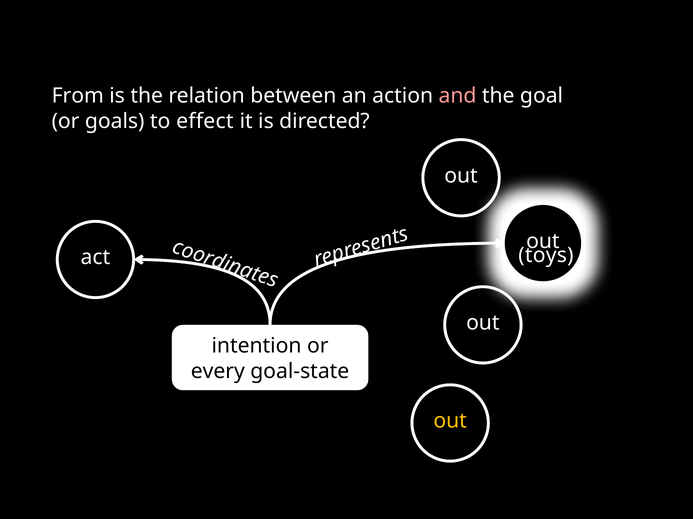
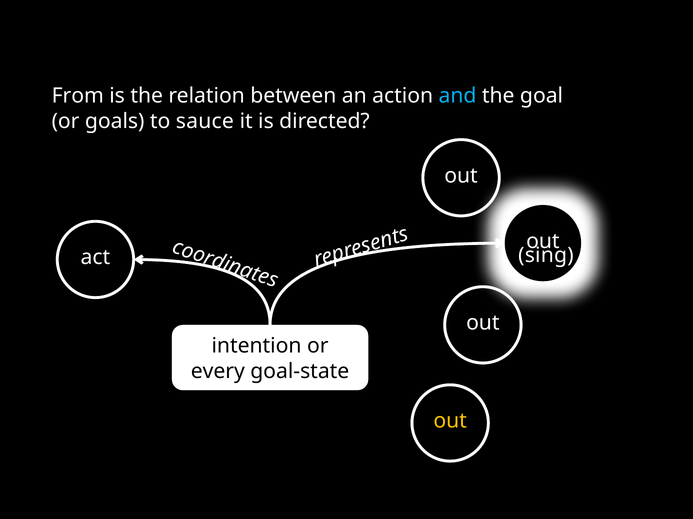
and colour: pink -> light blue
effect: effect -> sauce
toys: toys -> sing
